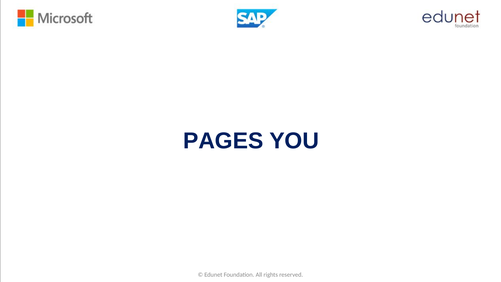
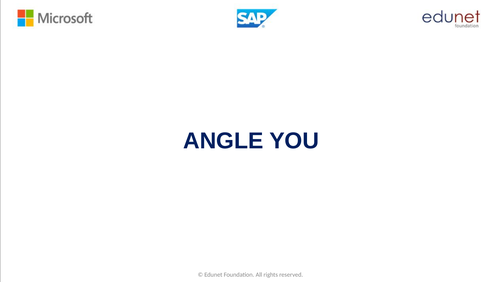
PAGES: PAGES -> ANGLE
